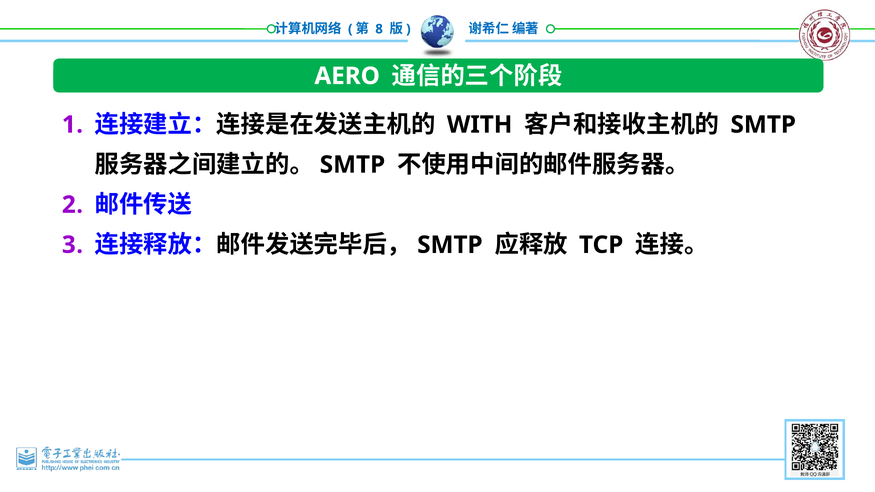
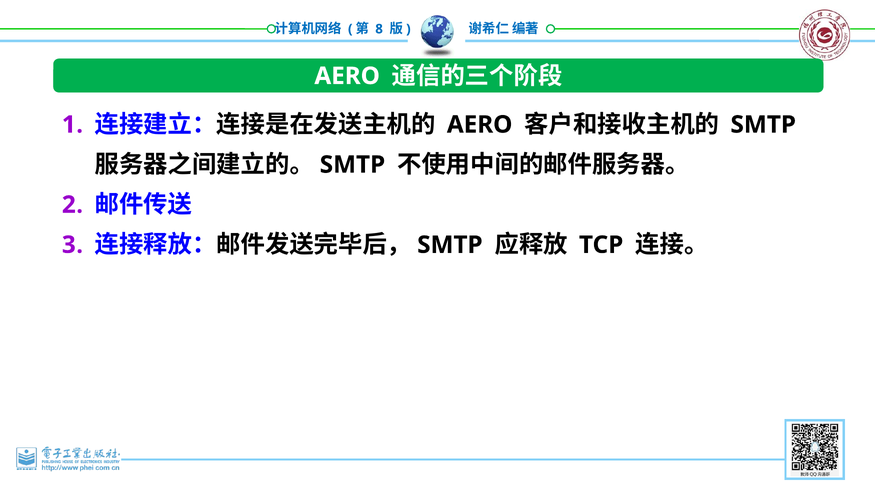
WITH at (480, 125): WITH -> AERO
